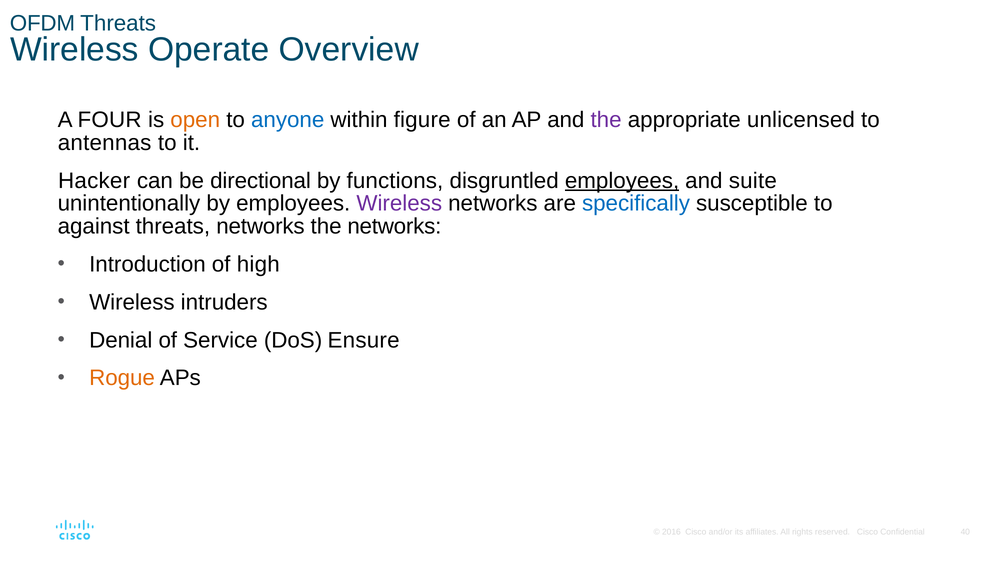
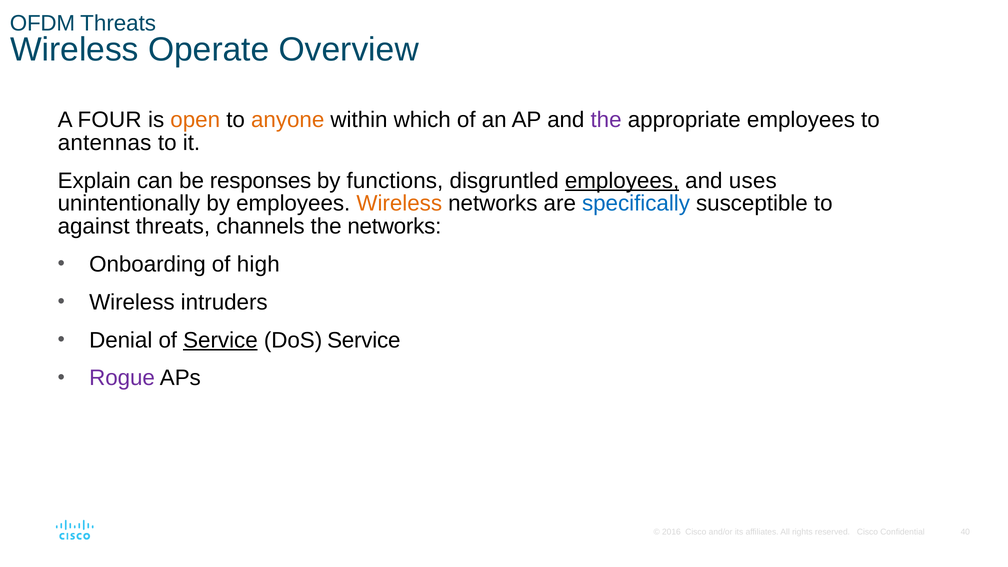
anyone colour: blue -> orange
figure: figure -> which
appropriate unlicensed: unlicensed -> employees
Hacker: Hacker -> Explain
directional: directional -> responses
suite: suite -> uses
Wireless at (399, 204) colour: purple -> orange
threats networks: networks -> channels
Introduction: Introduction -> Onboarding
Service at (220, 340) underline: none -> present
DoS Ensure: Ensure -> Service
Rogue colour: orange -> purple
